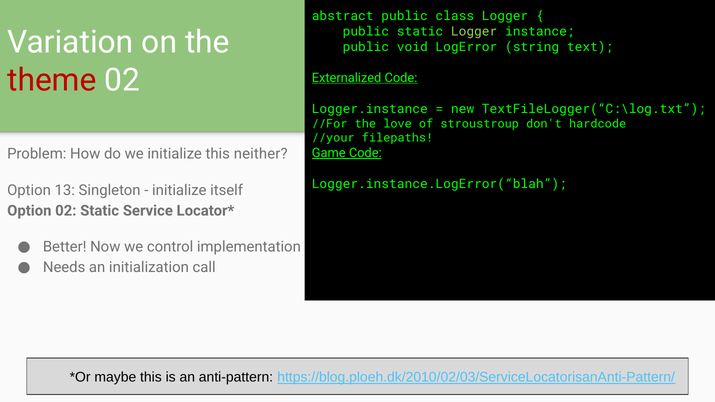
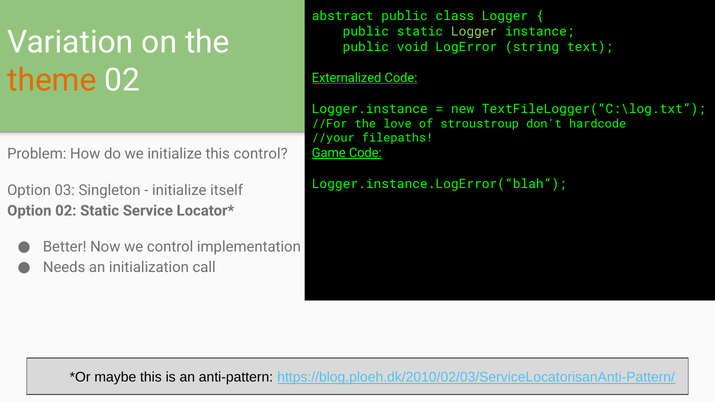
theme colour: red -> orange
this neither: neither -> control
13: 13 -> 03
